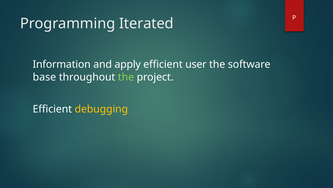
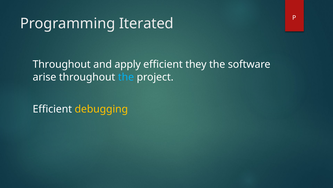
Information at (62, 64): Information -> Throughout
user: user -> they
base: base -> arise
the at (126, 77) colour: light green -> light blue
